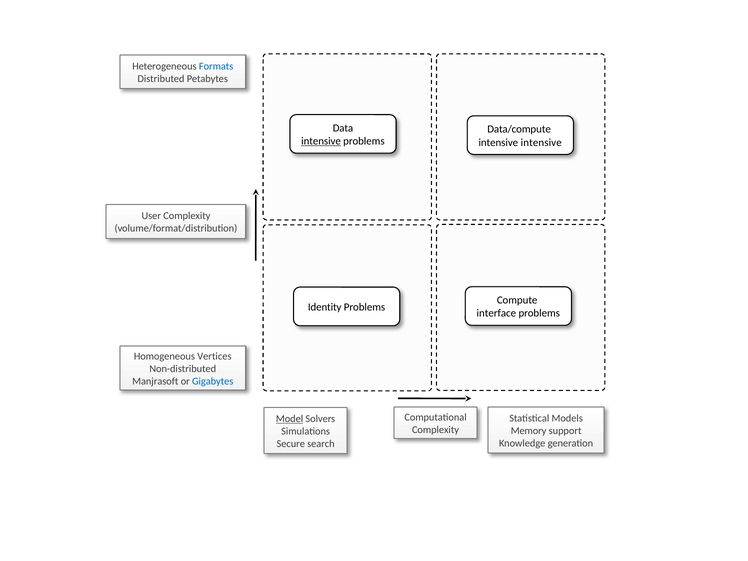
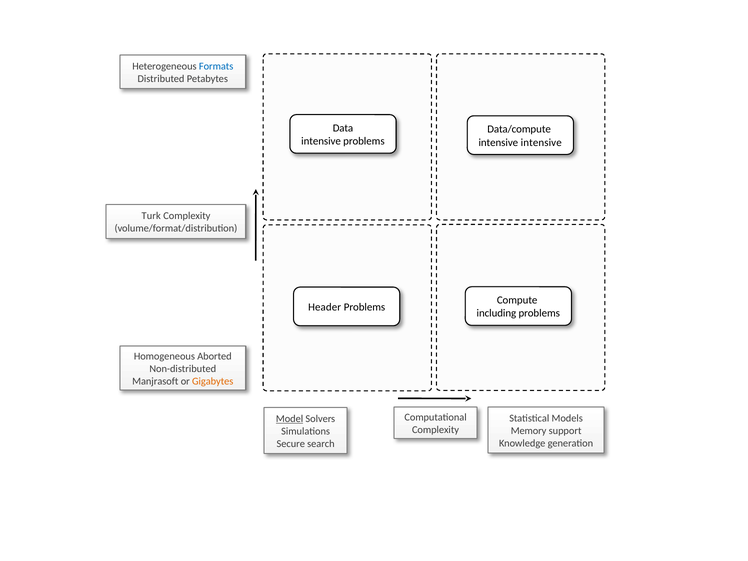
intensive at (321, 141) underline: present -> none
User: User -> Turk
Identity: Identity -> Header
interface: interface -> including
Vertices: Vertices -> Aborted
Gigabytes colour: blue -> orange
